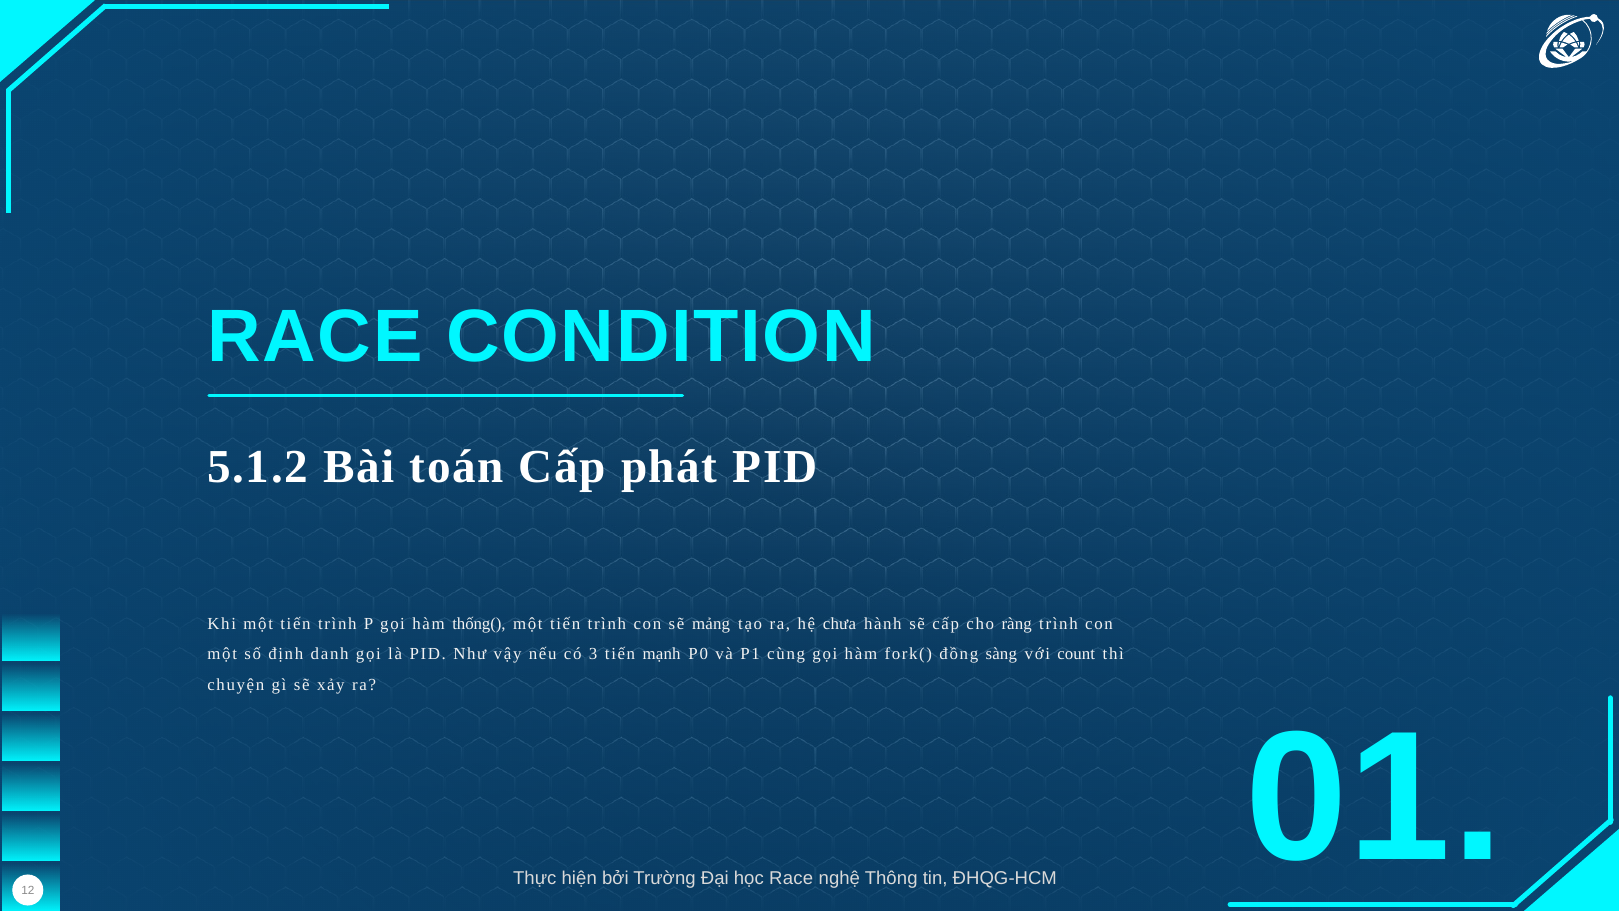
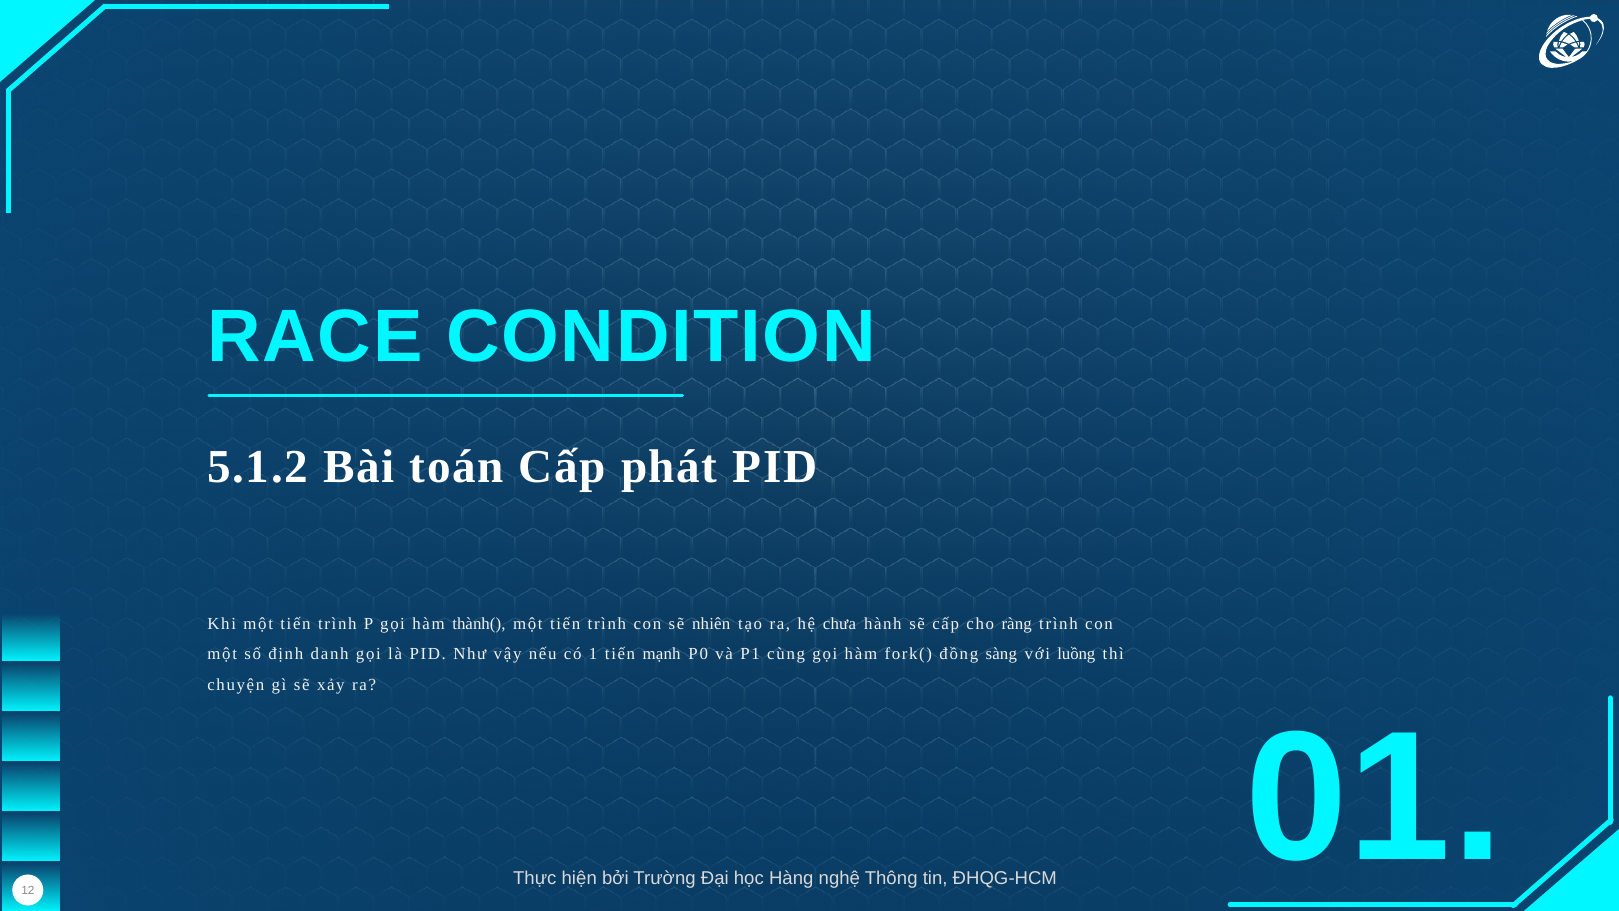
thống(: thống( -> thành(
mảng: mảng -> nhiên
3: 3 -> 1
count: count -> luồng
học Race: Race -> Hàng
